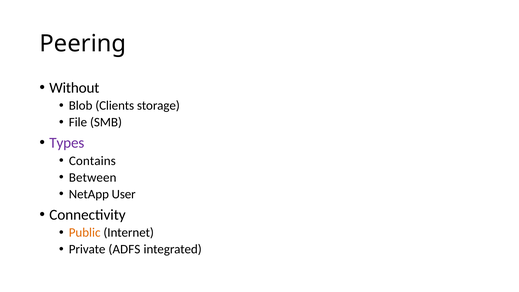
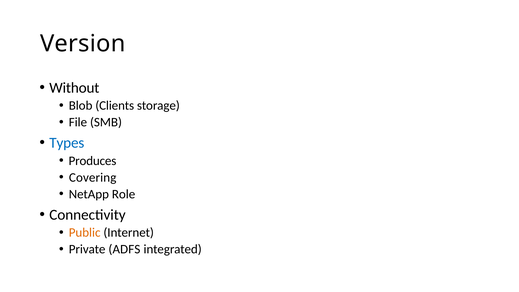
Peering: Peering -> Version
Types colour: purple -> blue
Contains: Contains -> Produces
Between: Between -> Covering
User: User -> Role
